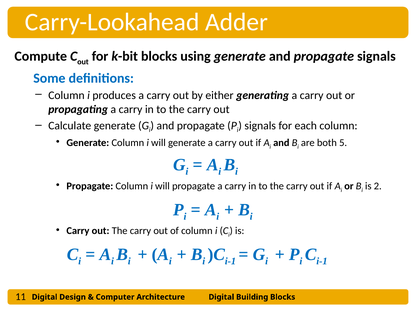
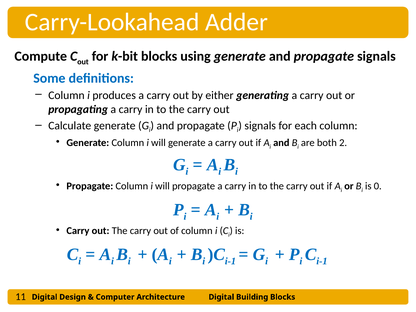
5: 5 -> 2
2: 2 -> 0
